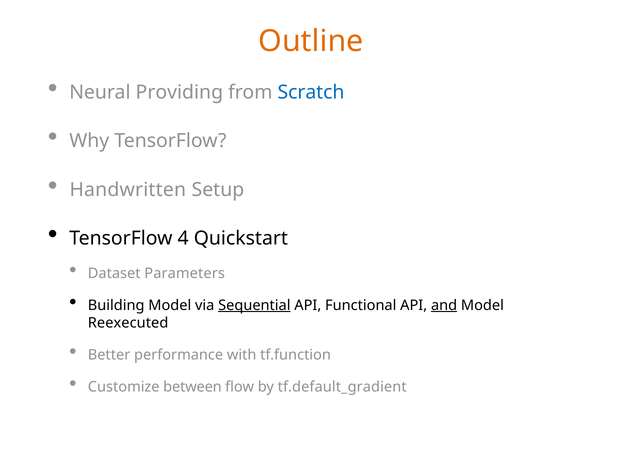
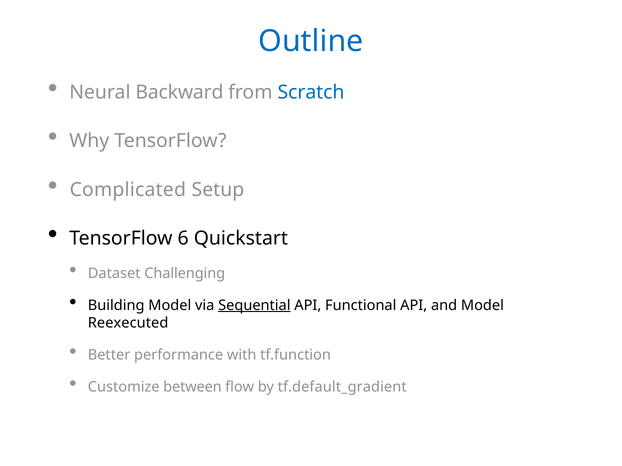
Outline colour: orange -> blue
Providing: Providing -> Backward
Handwritten: Handwritten -> Complicated
4: 4 -> 6
Parameters: Parameters -> Challenging
and underline: present -> none
